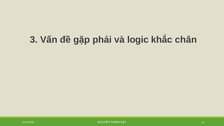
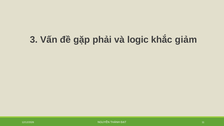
chân: chân -> giảm
